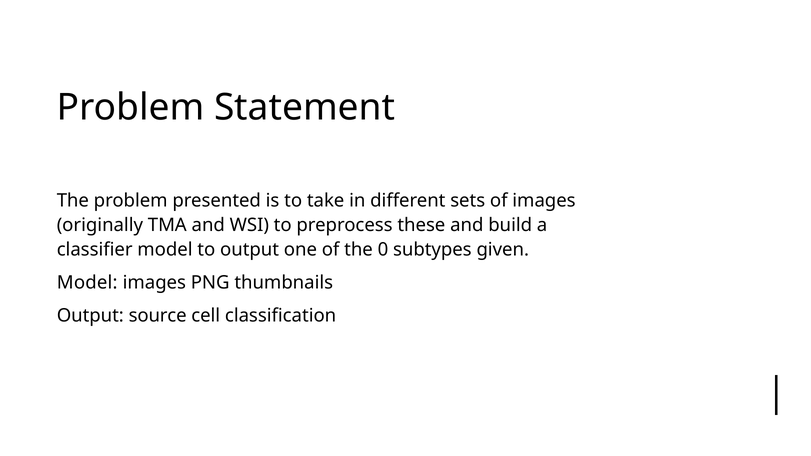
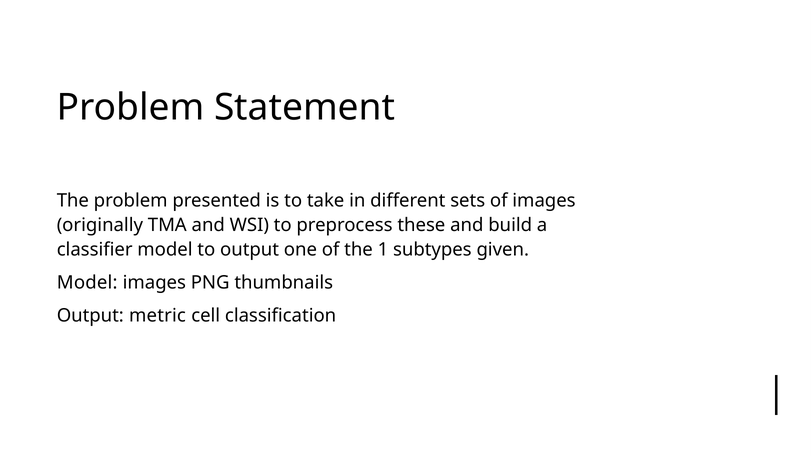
0: 0 -> 1
source: source -> metric
